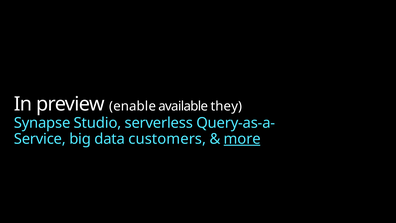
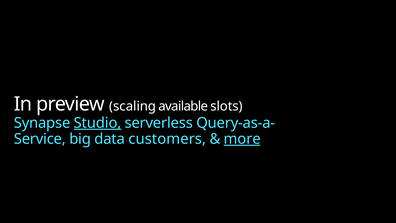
enable: enable -> scaling
they: they -> slots
Studio underline: none -> present
